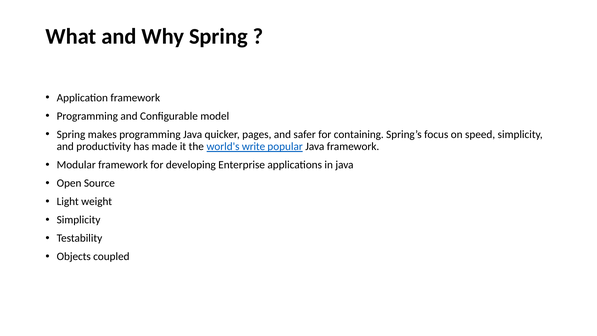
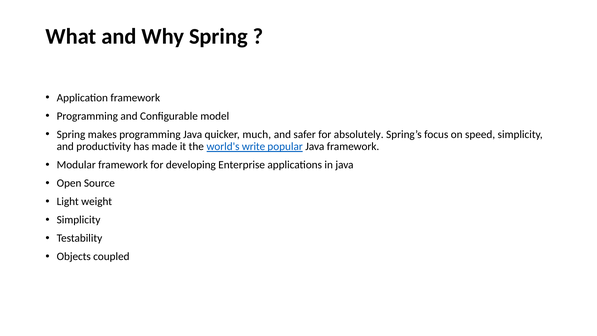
pages: pages -> much
containing: containing -> absolutely
